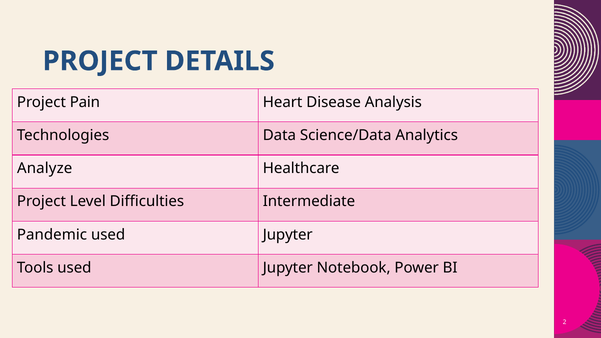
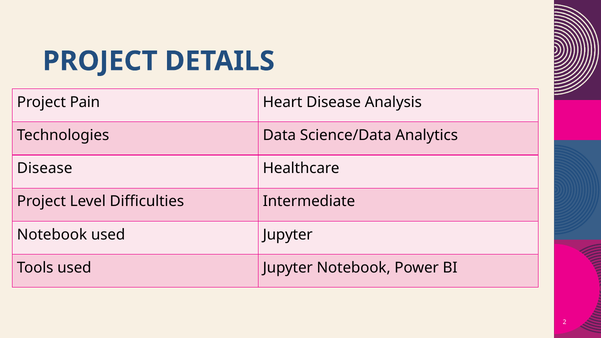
Analyze at (45, 168): Analyze -> Disease
Pandemic at (52, 235): Pandemic -> Notebook
